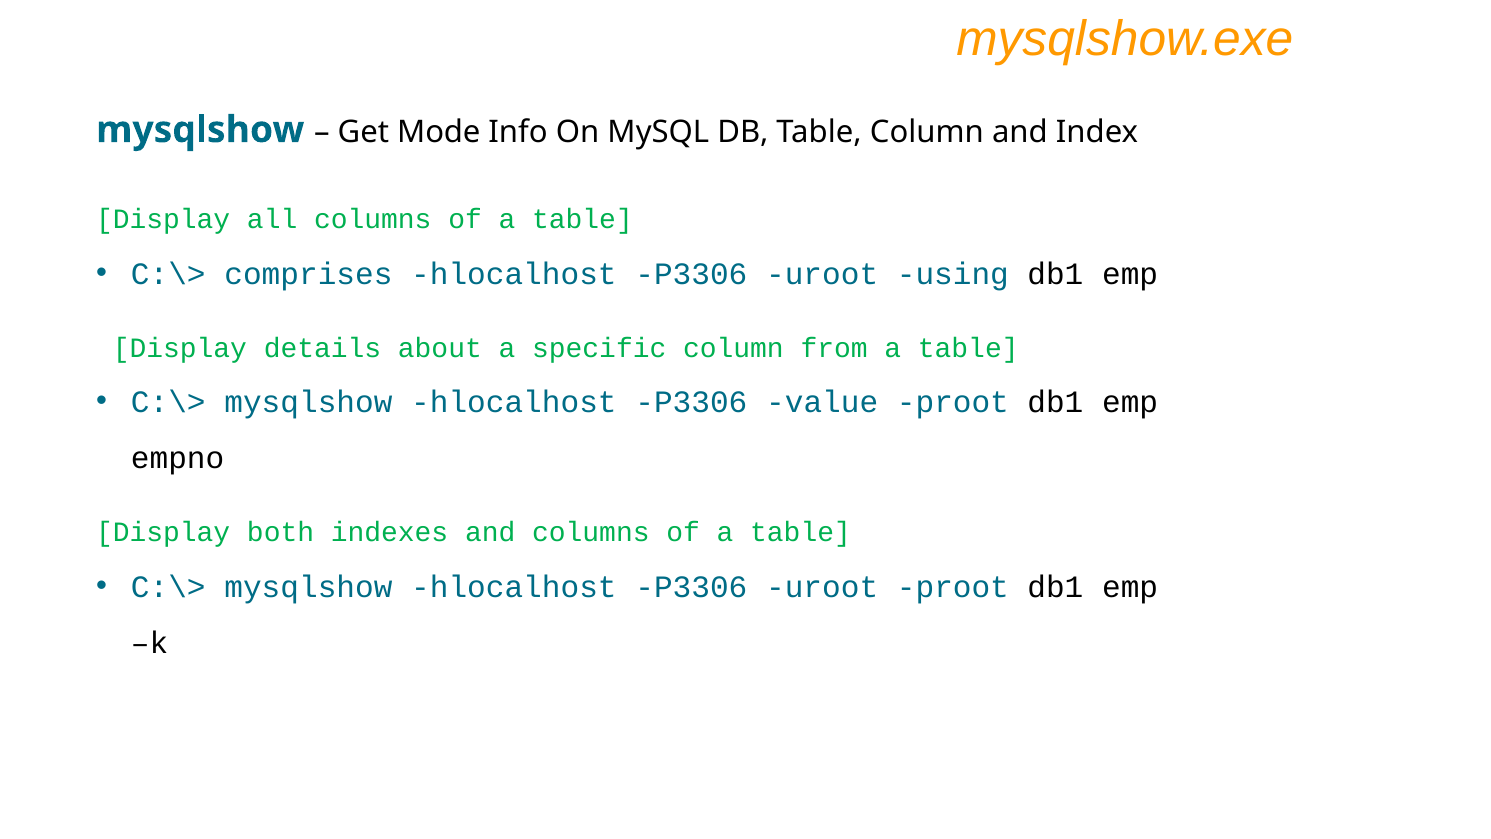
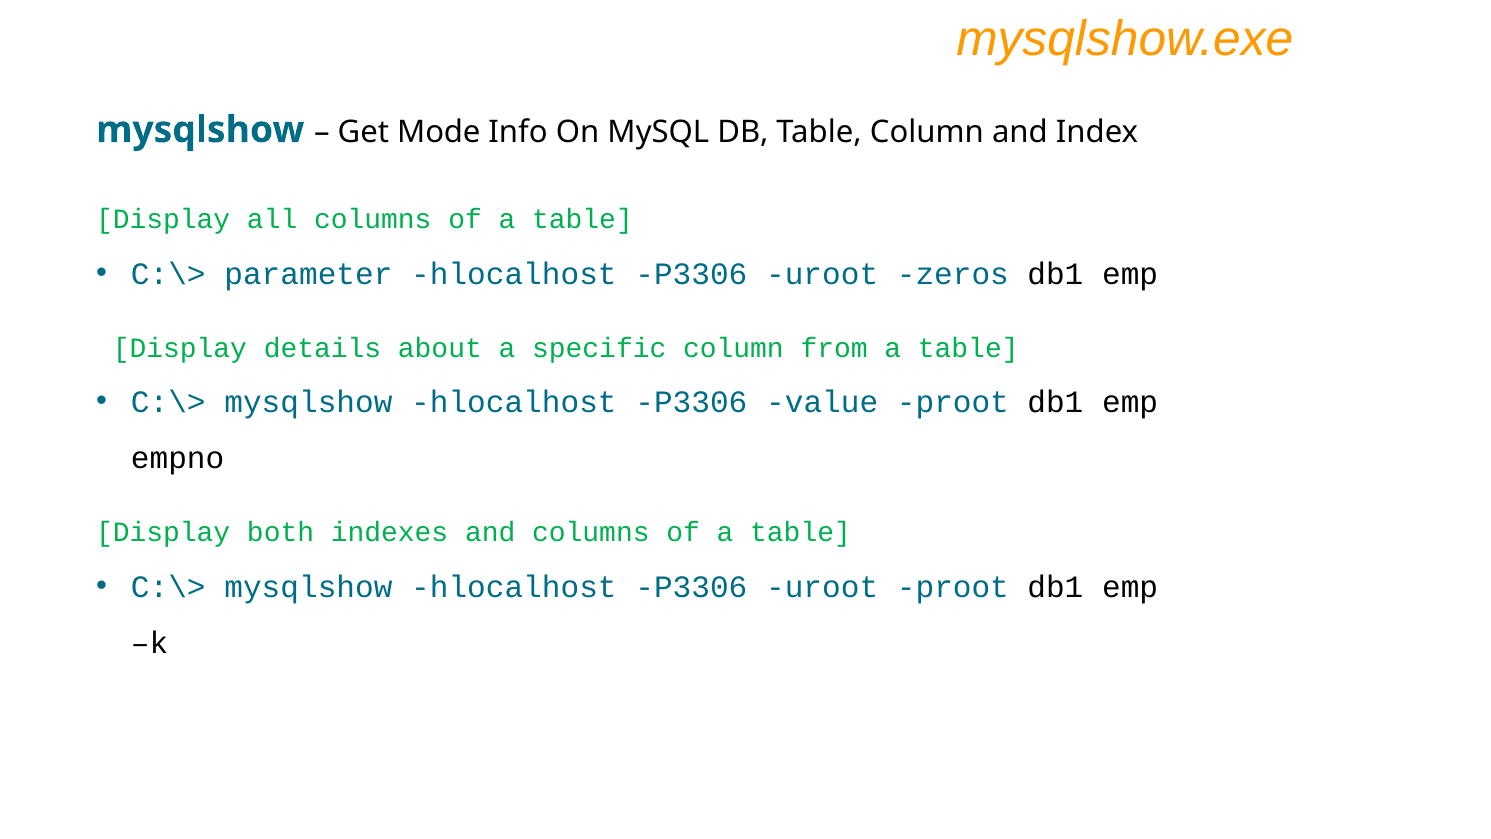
comprises: comprises -> parameter
using: using -> zeros
